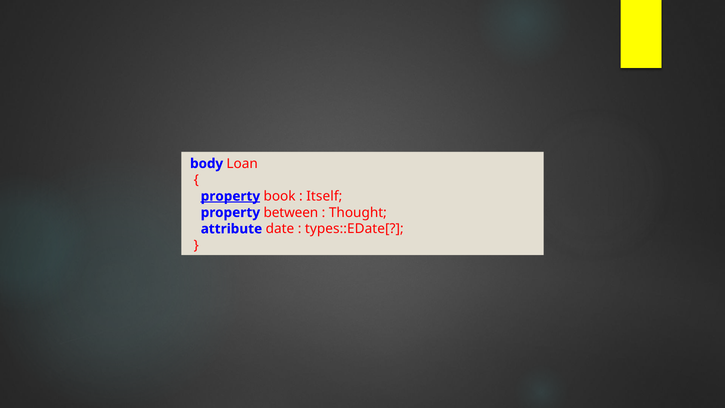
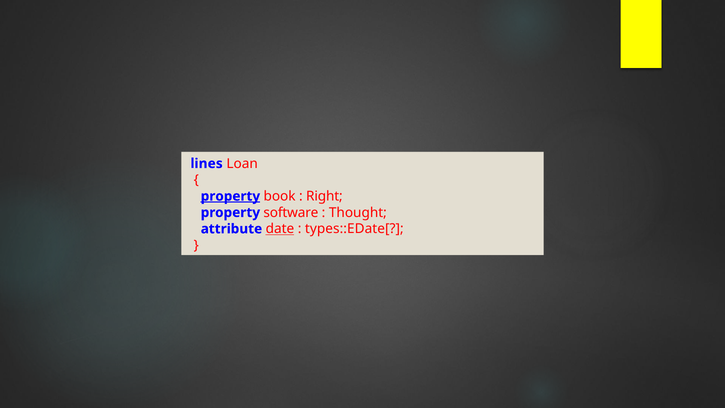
body: body -> lines
Itself: Itself -> Right
between: between -> software
date underline: none -> present
